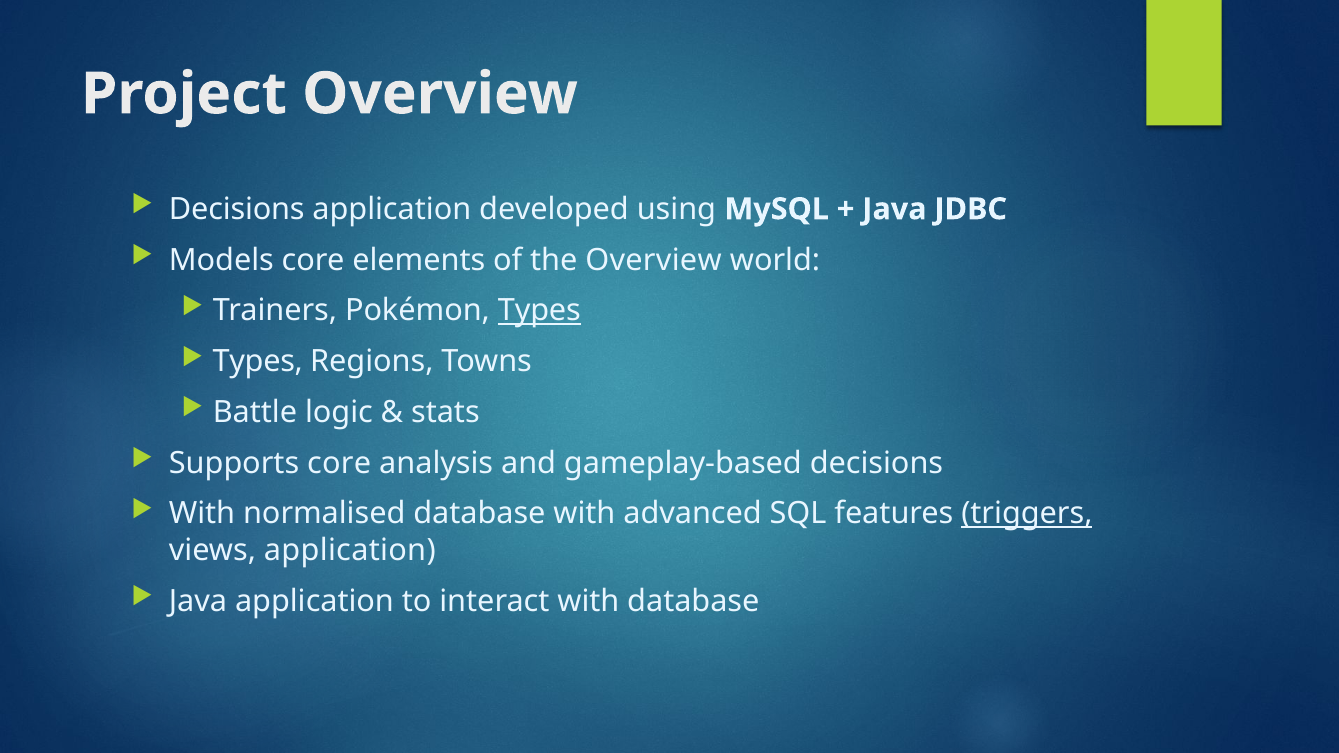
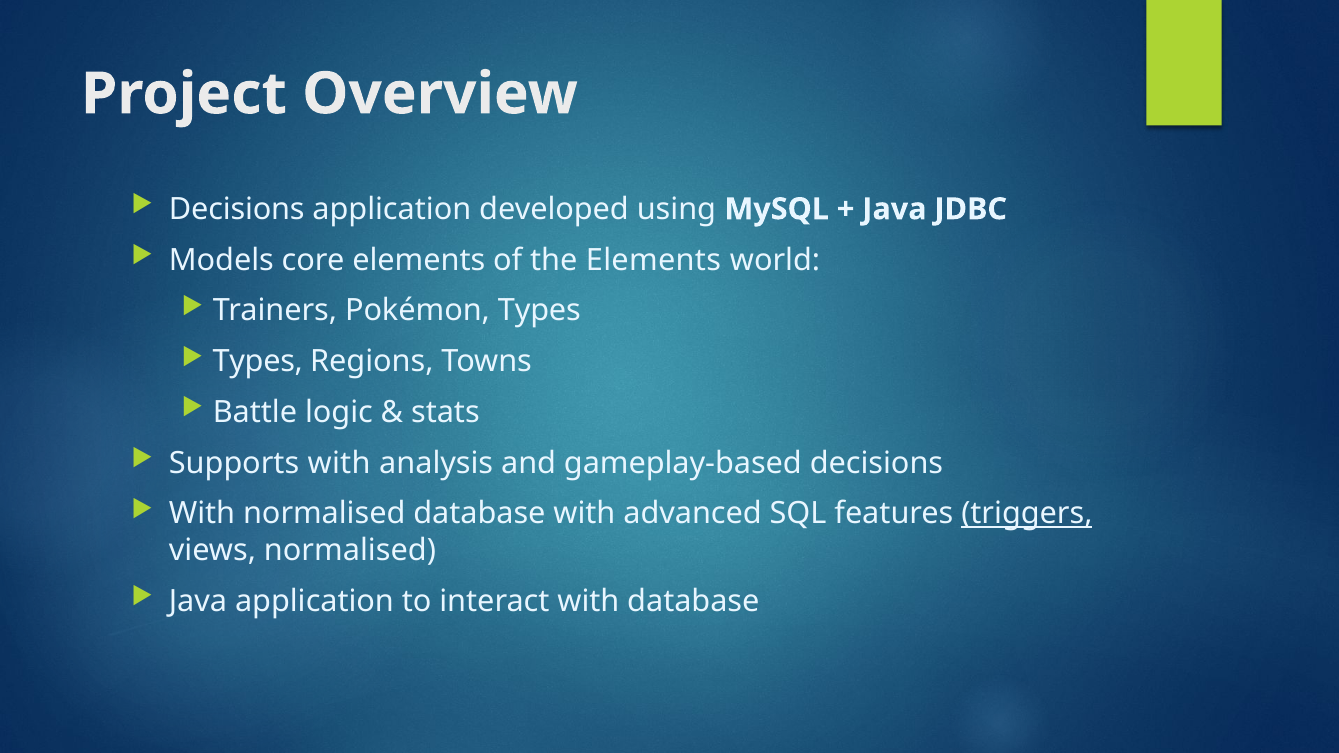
the Overview: Overview -> Elements
Types at (539, 311) underline: present -> none
Supports core: core -> with
views application: application -> normalised
